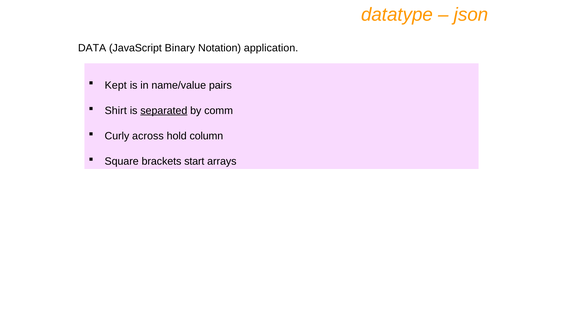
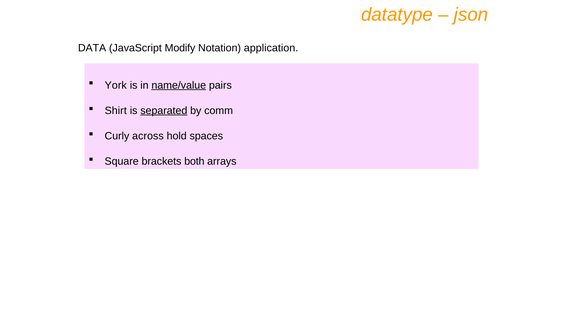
Binary: Binary -> Modify
Kept: Kept -> York
name/value underline: none -> present
column: column -> spaces
start: start -> both
